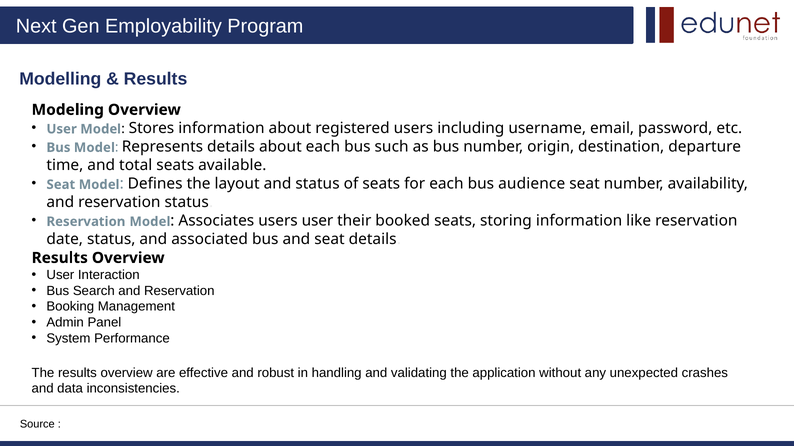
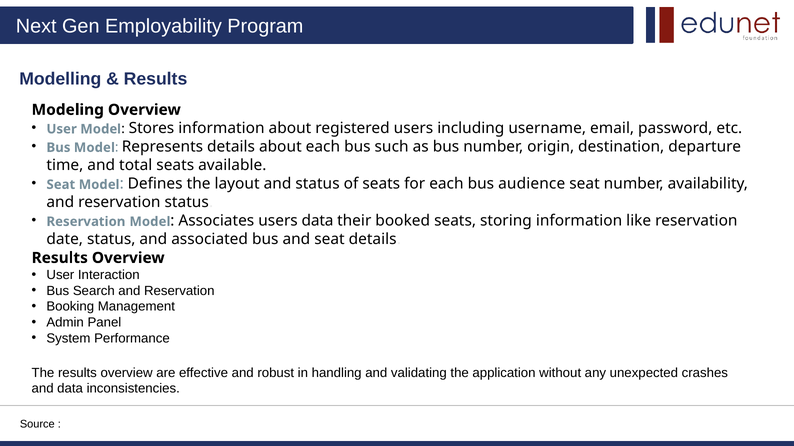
users user: user -> data
